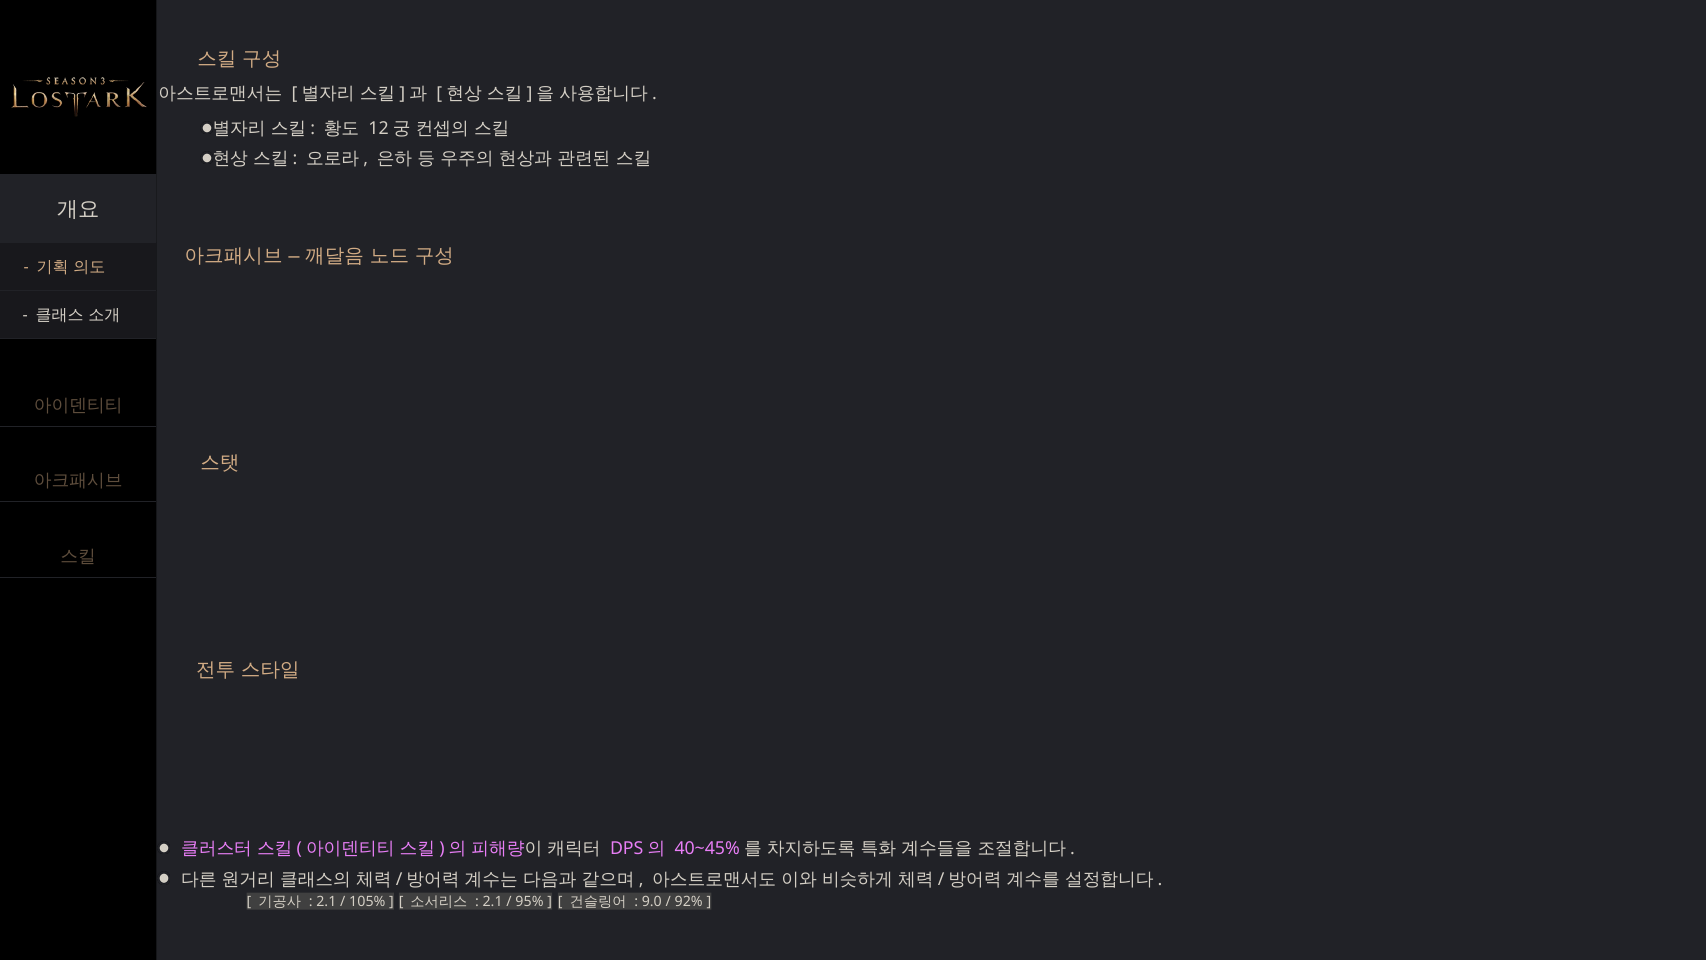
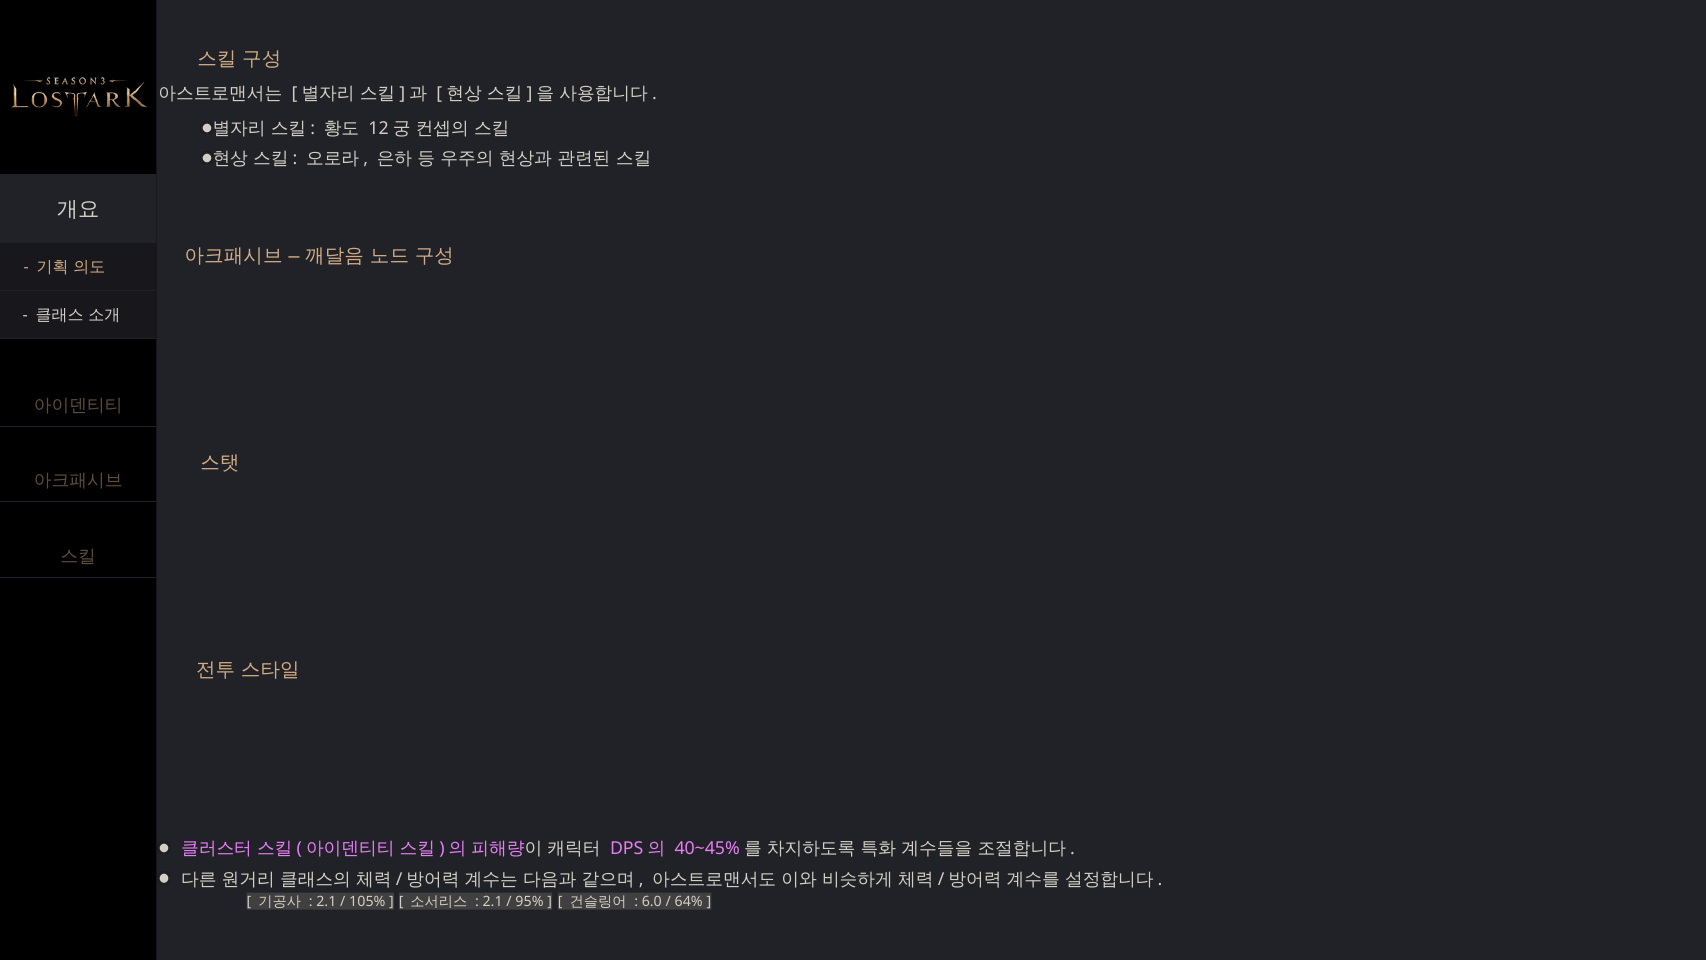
9.0: 9.0 -> 6.0
92%: 92% -> 64%
